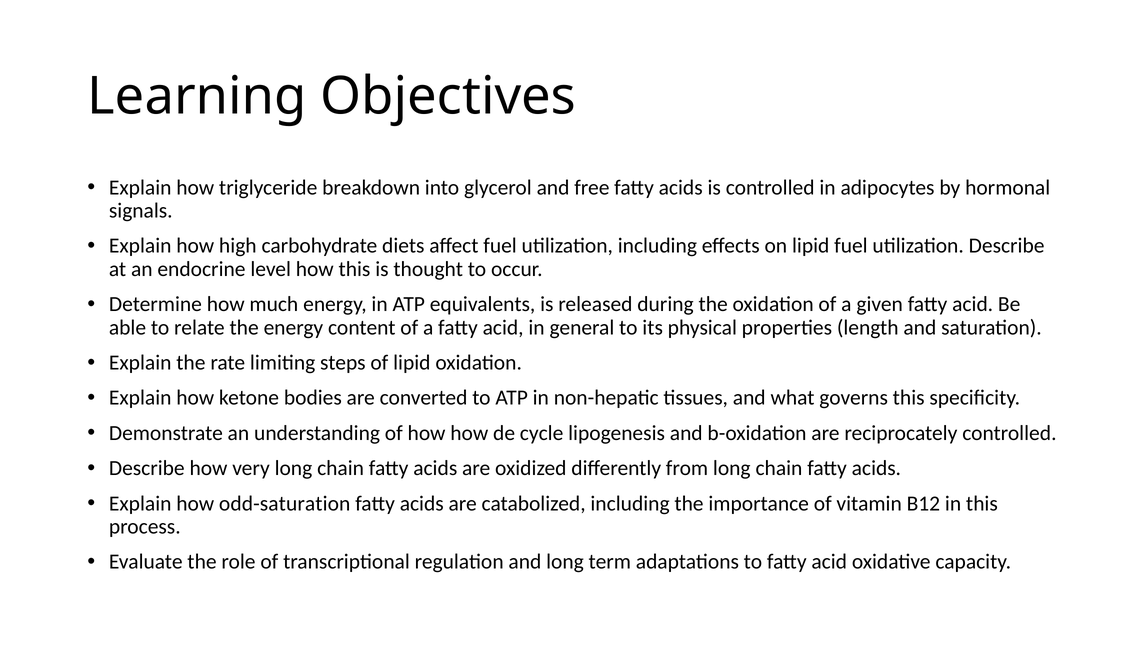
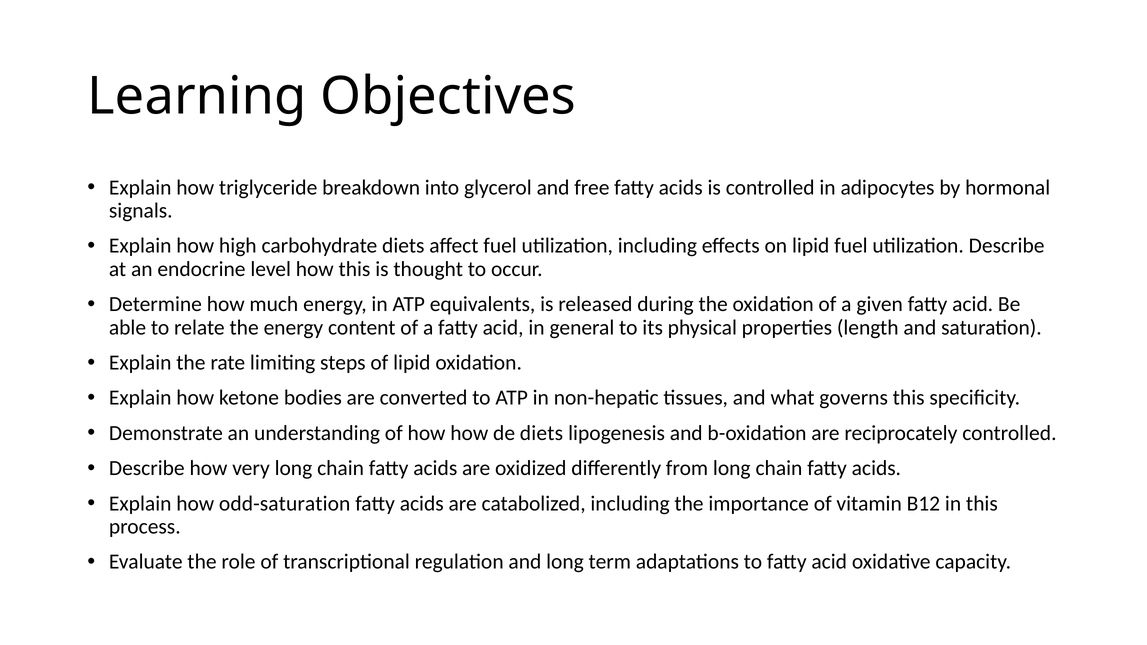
de cycle: cycle -> diets
